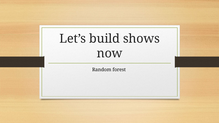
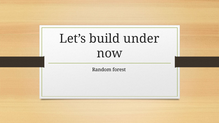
shows: shows -> under
